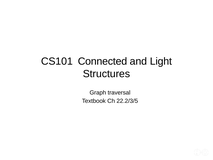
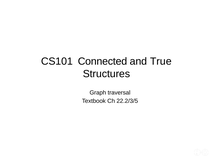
Light: Light -> True
